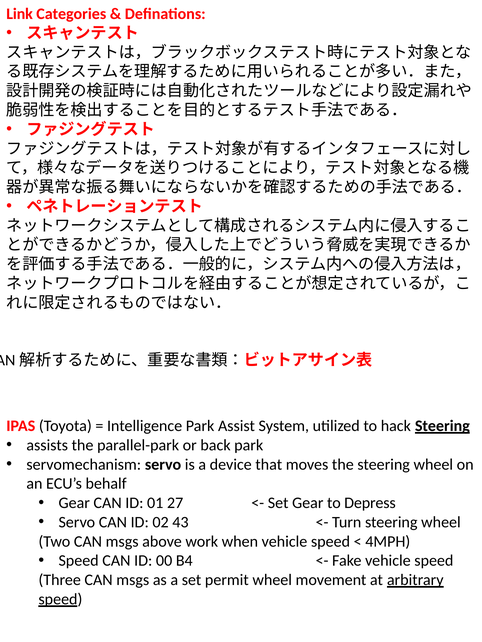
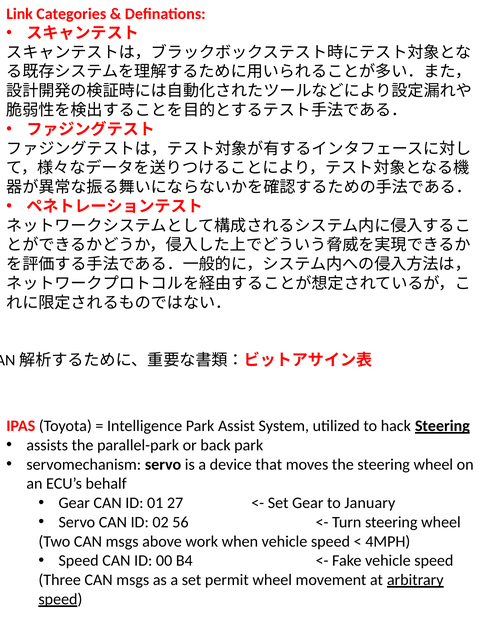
Depress: Depress -> January
43: 43 -> 56
